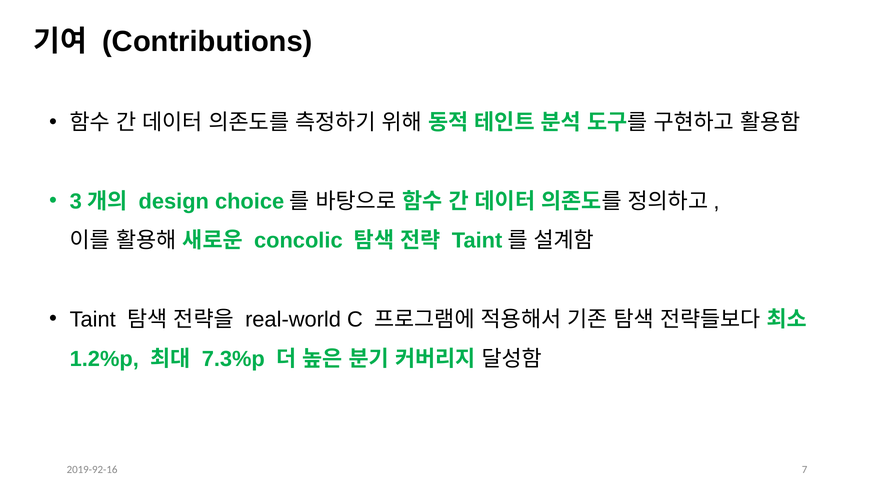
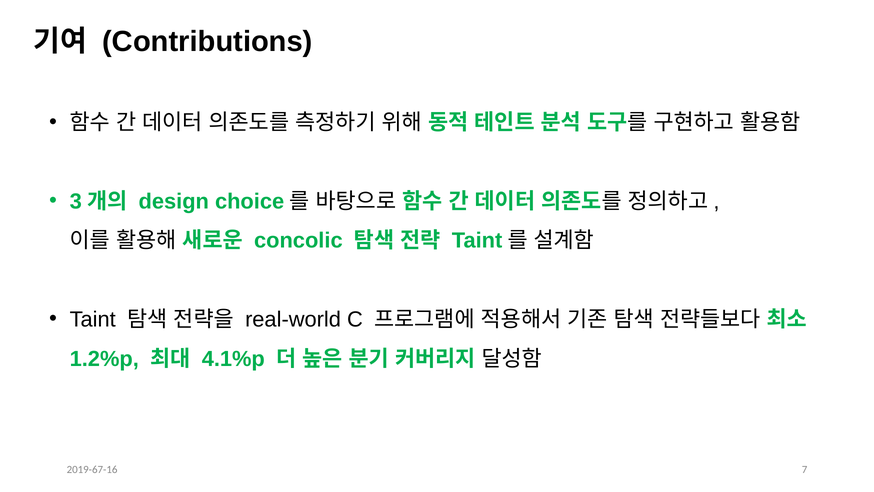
7.3%p: 7.3%p -> 4.1%p
2019-92-16: 2019-92-16 -> 2019-67-16
